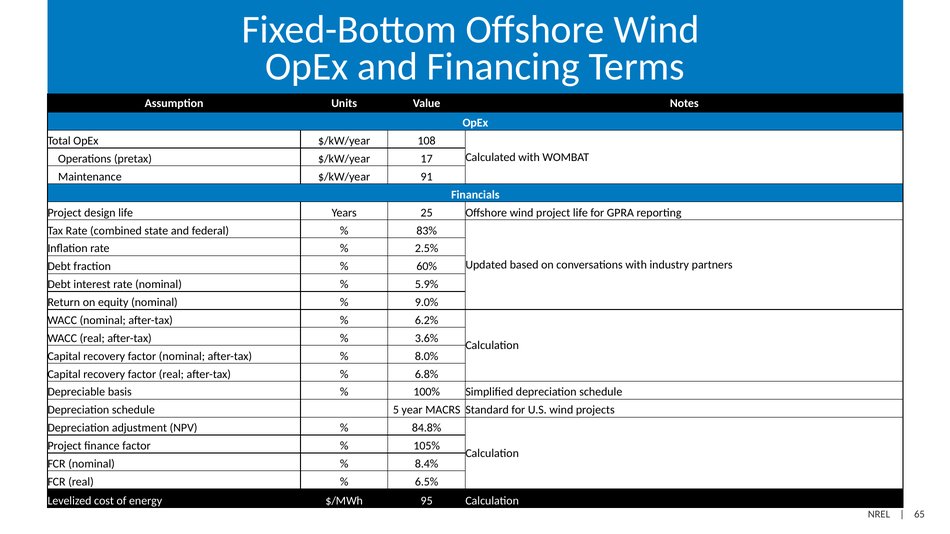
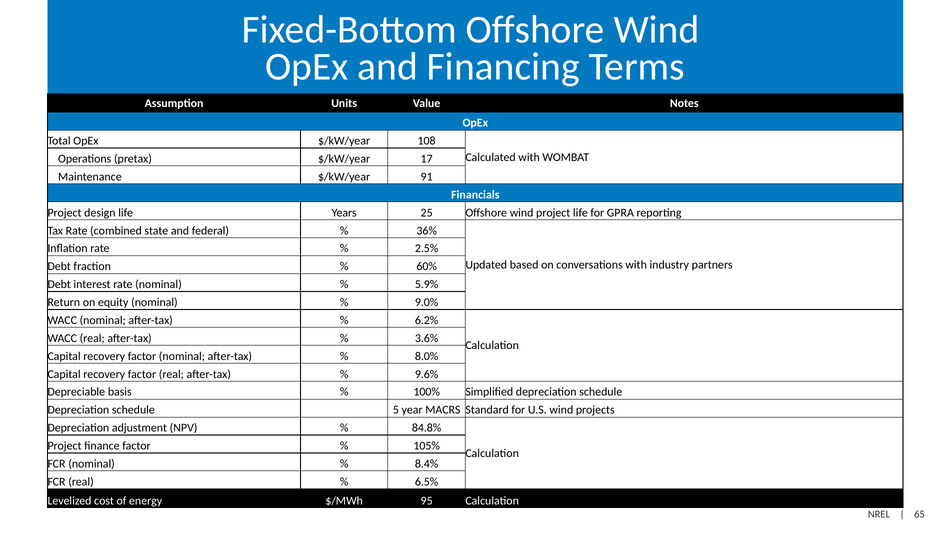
83%: 83% -> 36%
6.8%: 6.8% -> 9.6%
